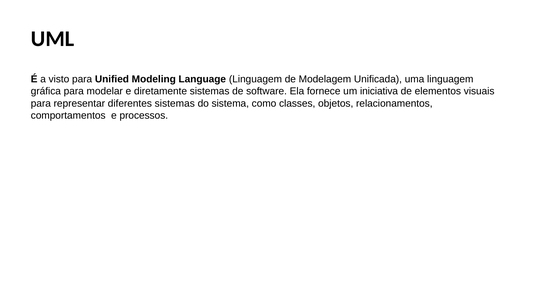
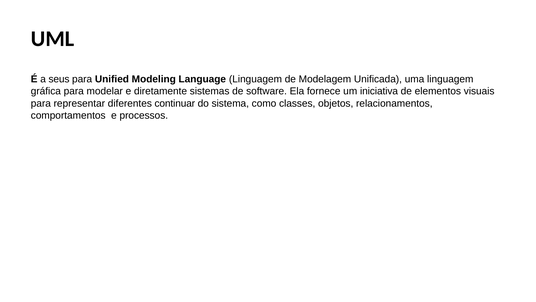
visto: visto -> seus
diferentes sistemas: sistemas -> continuar
